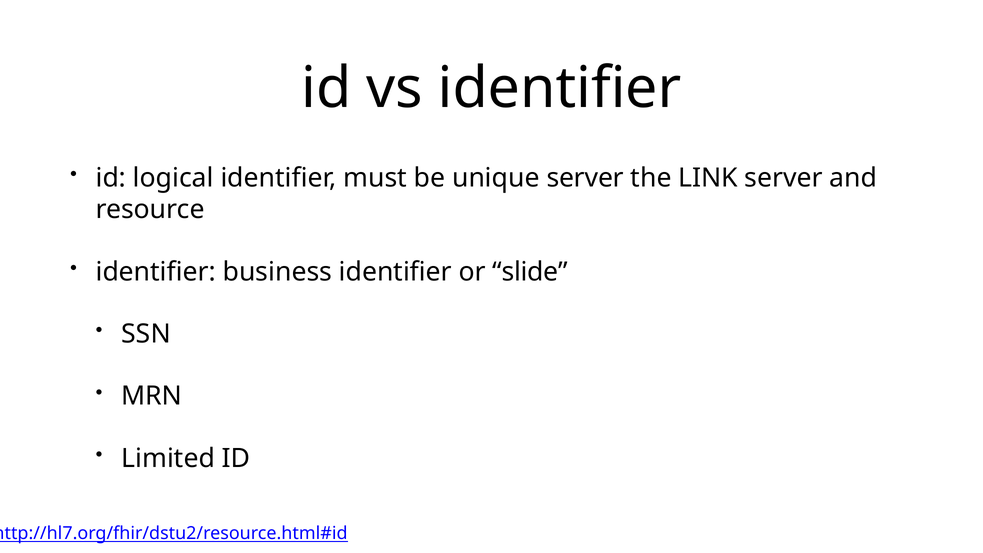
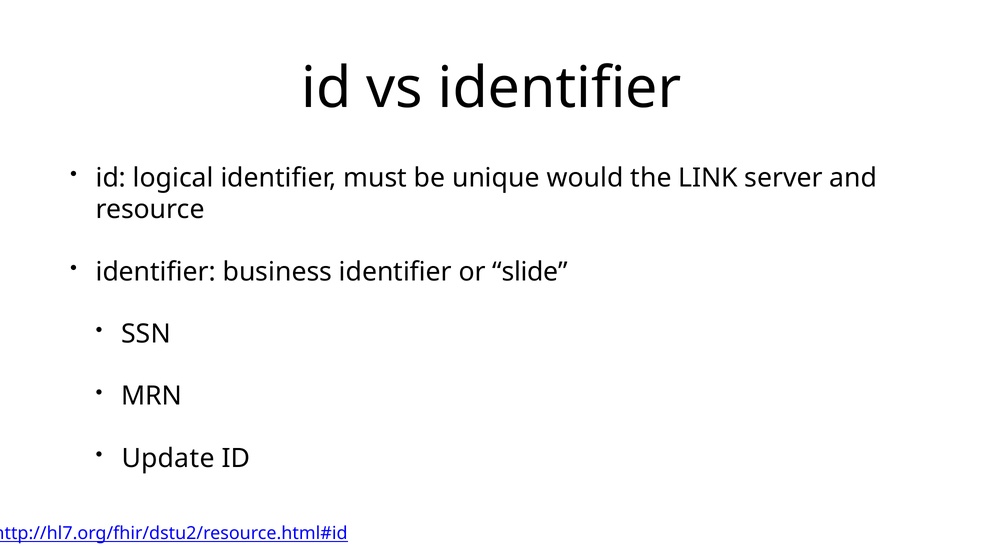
unique server: server -> would
Limited: Limited -> Update
